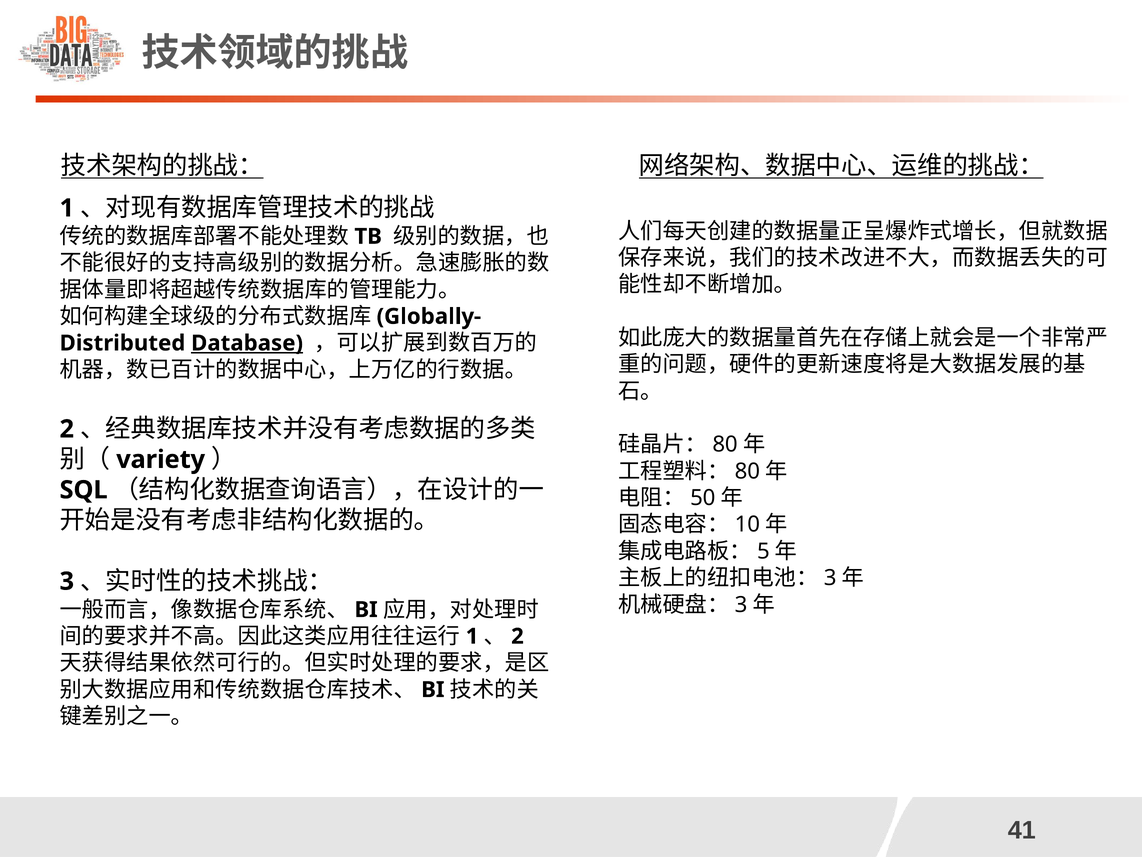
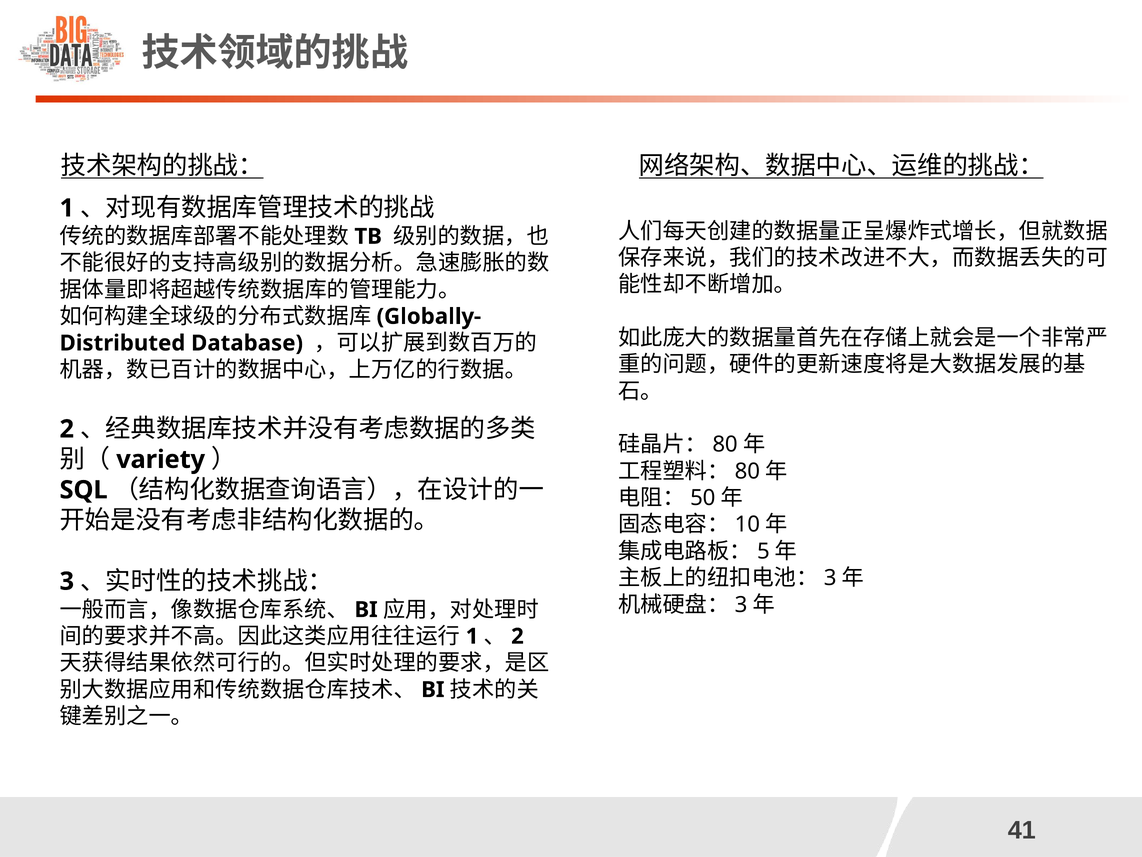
Database underline: present -> none
